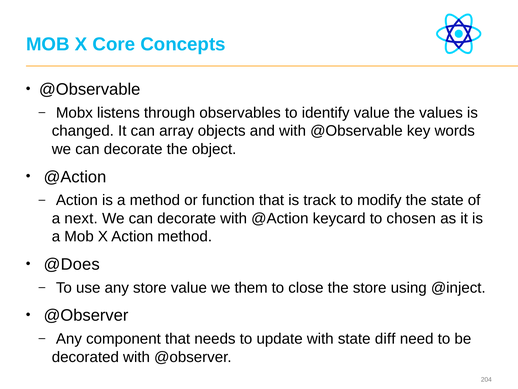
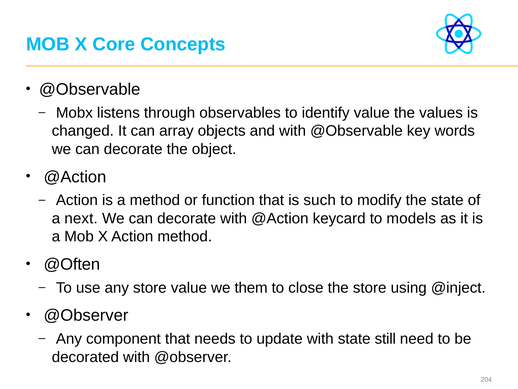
track: track -> such
chosen: chosen -> models
@Does: @Does -> @Often
diff: diff -> still
